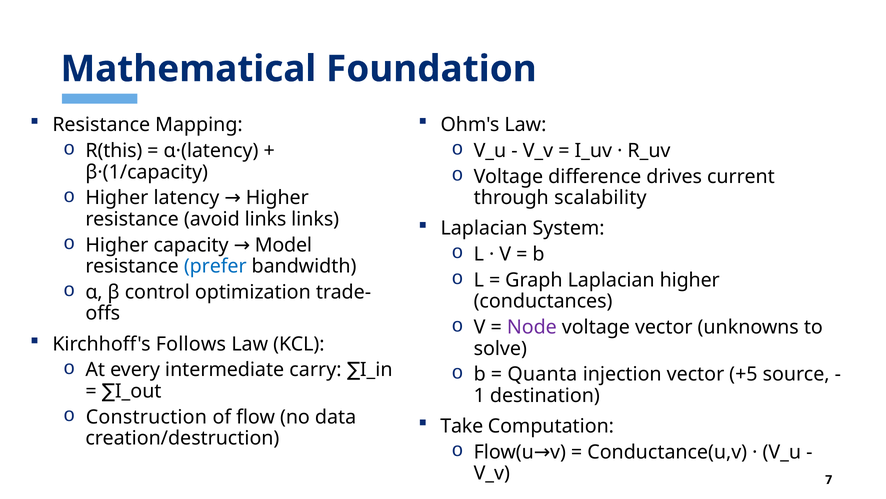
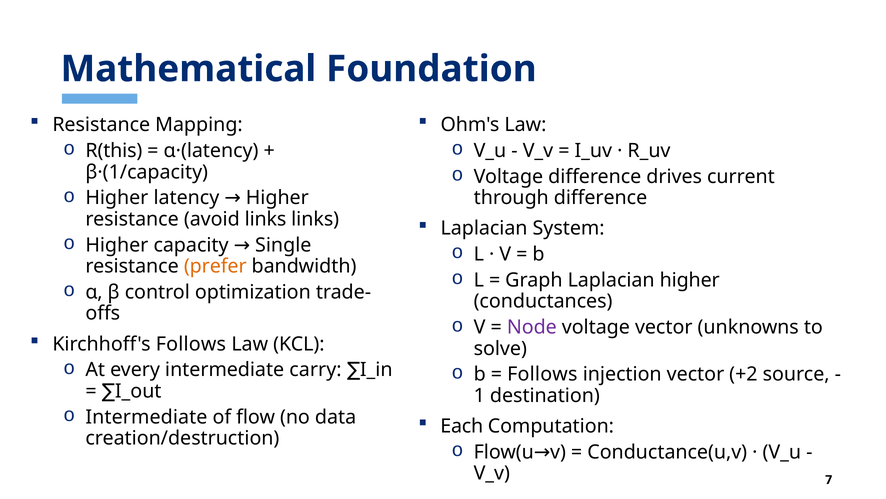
through scalability: scalability -> difference
Model: Model -> Single
prefer colour: blue -> orange
Quanta at (542, 374): Quanta -> Follows
+5: +5 -> +2
Construction at (146, 417): Construction -> Intermediate
Take: Take -> Each
